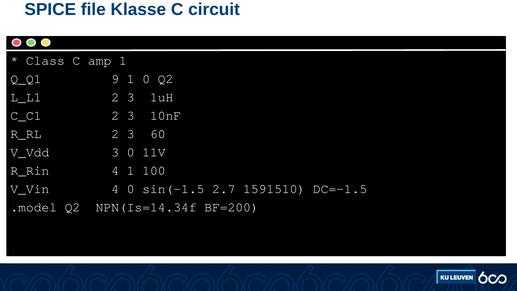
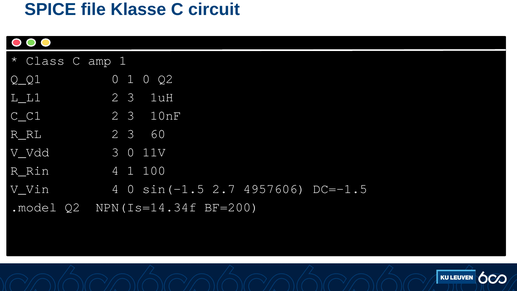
Q_Q1 9: 9 -> 0
1591510: 1591510 -> 4957606
